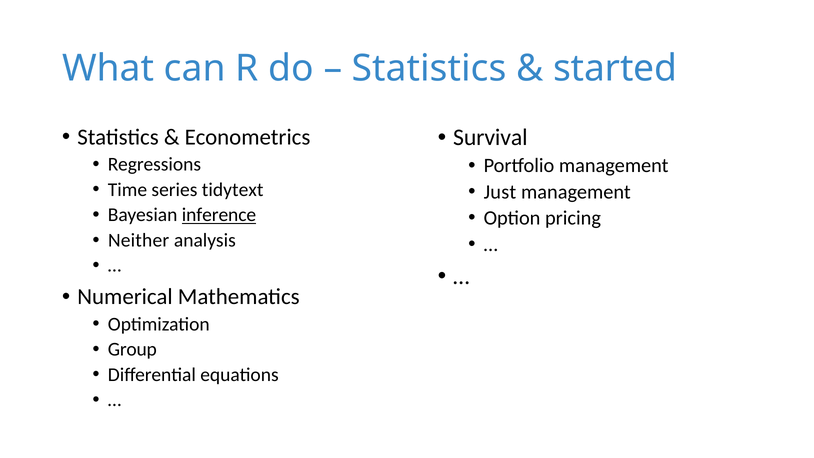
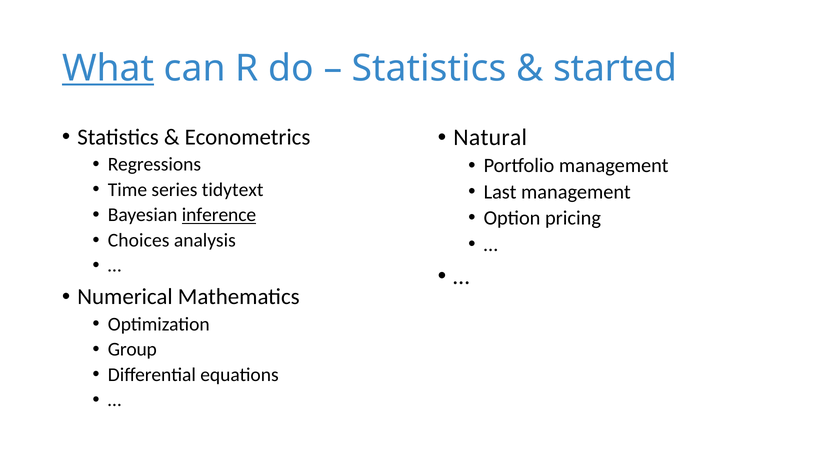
What underline: none -> present
Survival: Survival -> Natural
Just: Just -> Last
Neither: Neither -> Choices
